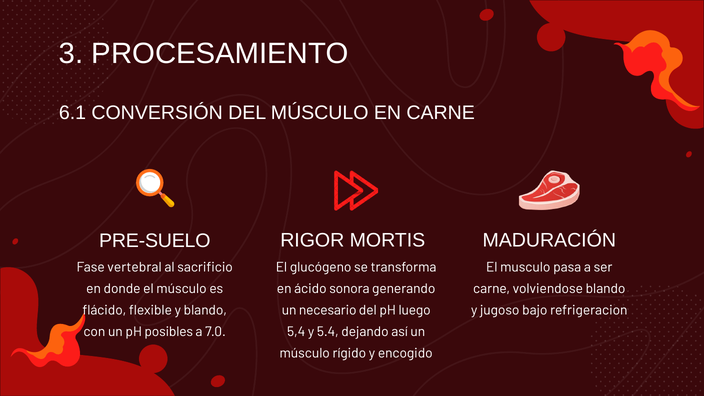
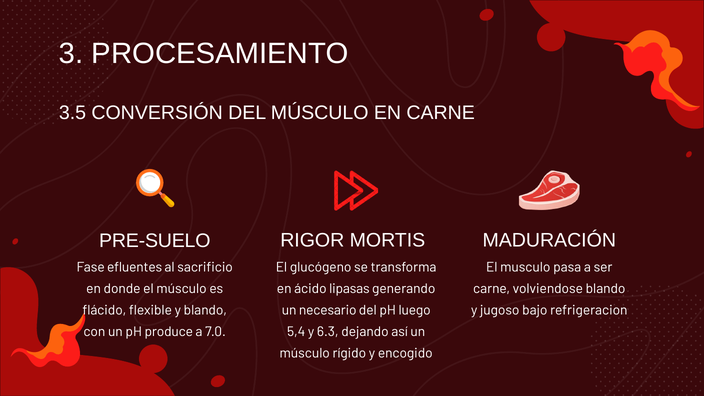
6.1: 6.1 -> 3.5
vertebral: vertebral -> efluentes
sonora: sonora -> lipasas
posibles: posibles -> produce
5.4: 5.4 -> 6.3
